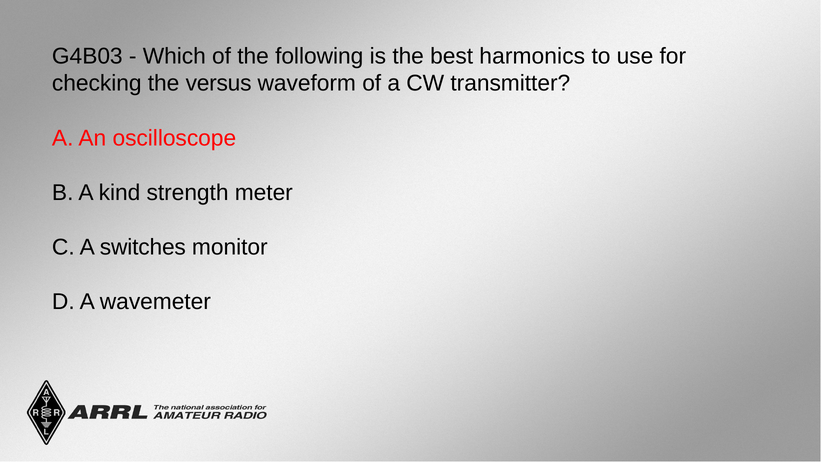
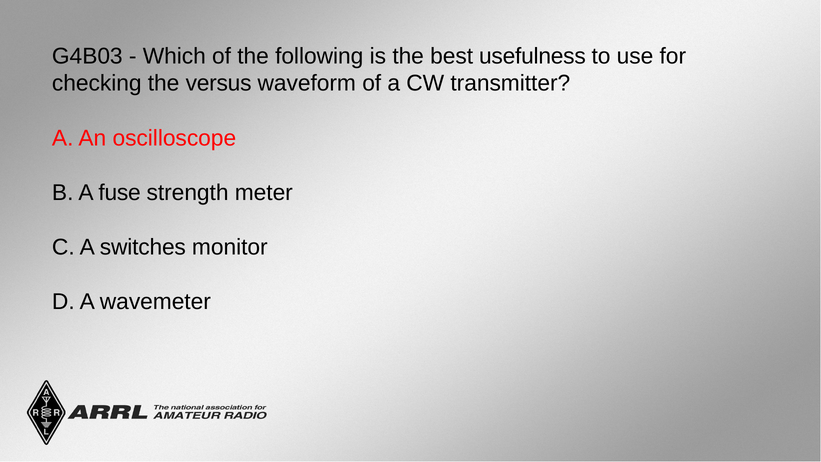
harmonics: harmonics -> usefulness
kind: kind -> fuse
